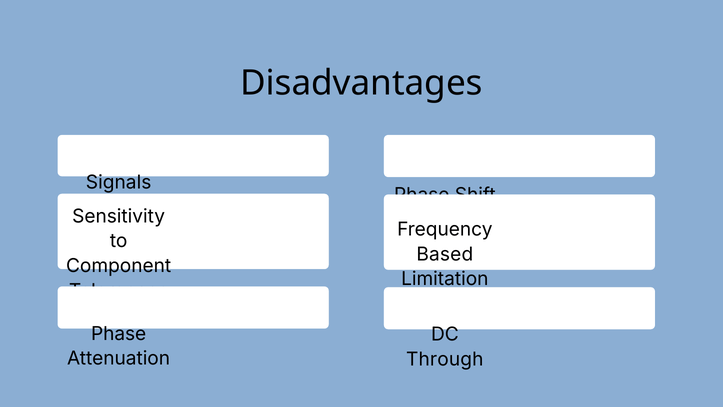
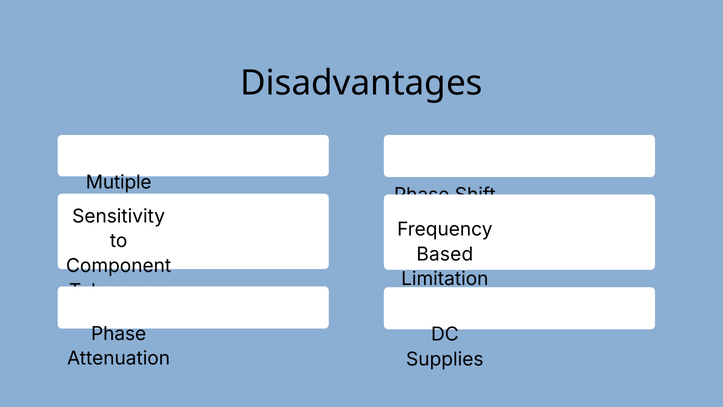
Signals: Signals -> Mutiple
Through: Through -> Supplies
